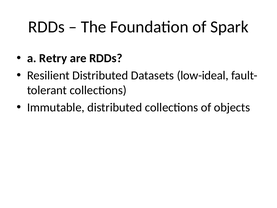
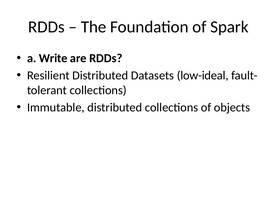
Retry: Retry -> Write
